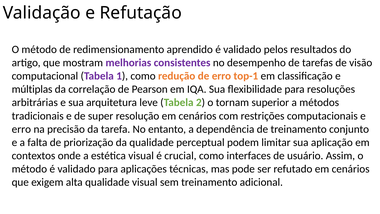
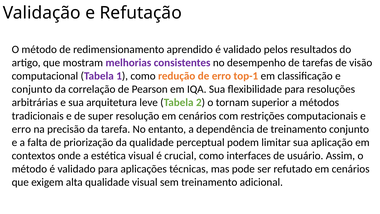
múltiplas at (32, 89): múltiplas -> conjunto
